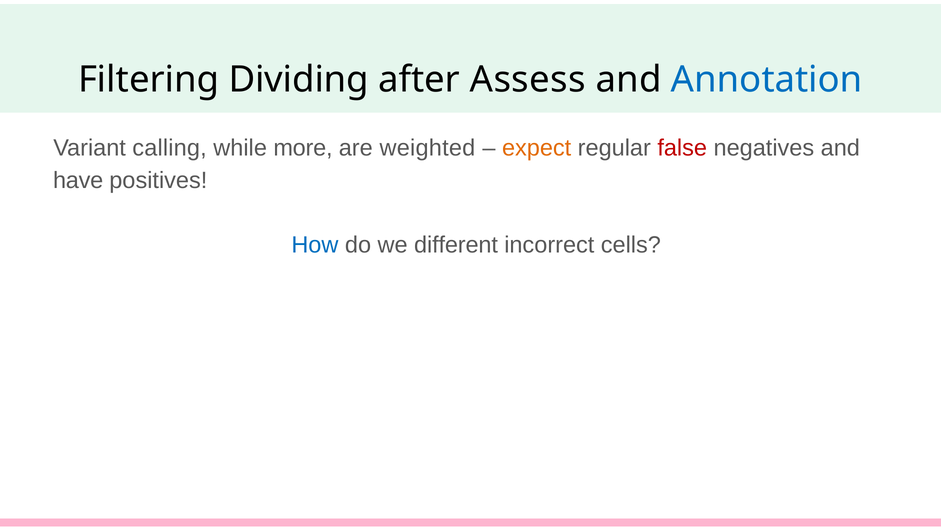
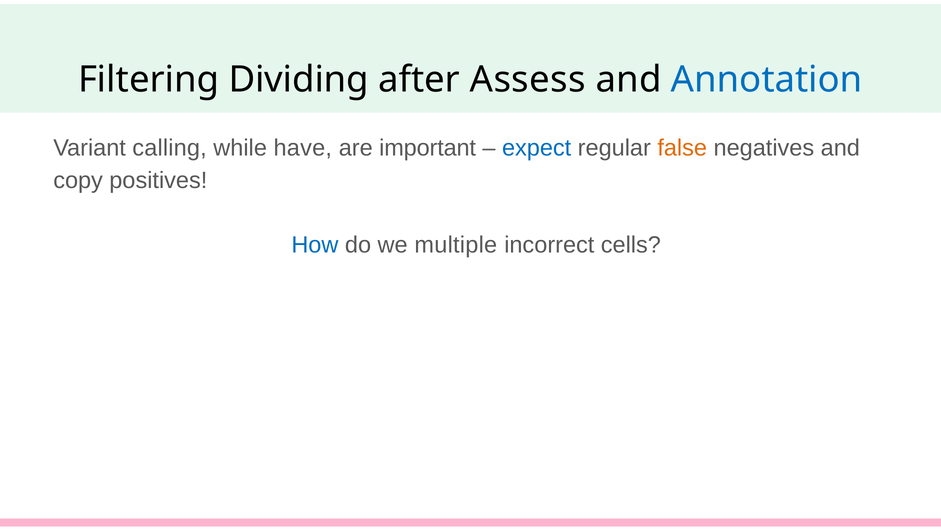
more: more -> have
weighted: weighted -> important
expect colour: orange -> blue
false colour: red -> orange
have: have -> copy
different: different -> multiple
